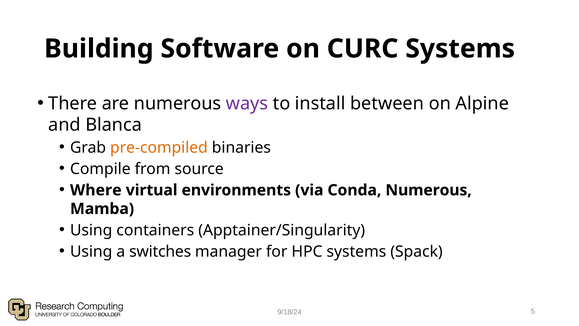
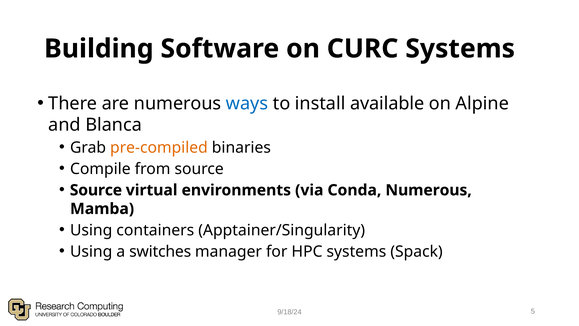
ways colour: purple -> blue
between: between -> available
Where at (96, 190): Where -> Source
